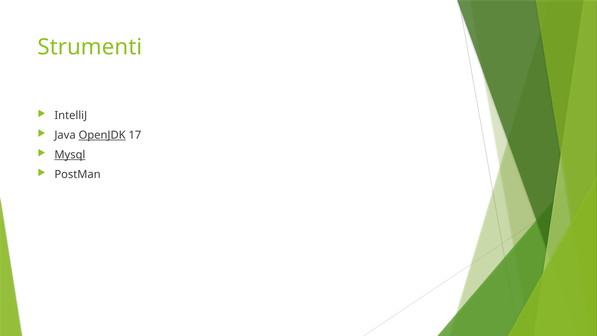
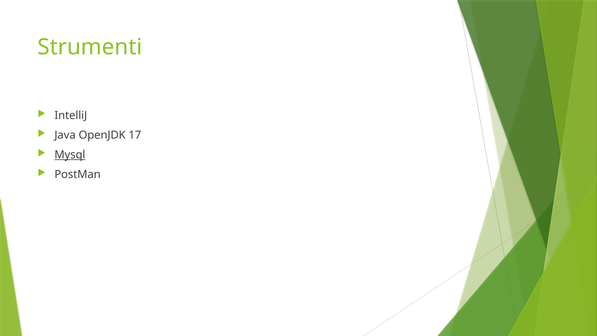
OpenJDK underline: present -> none
